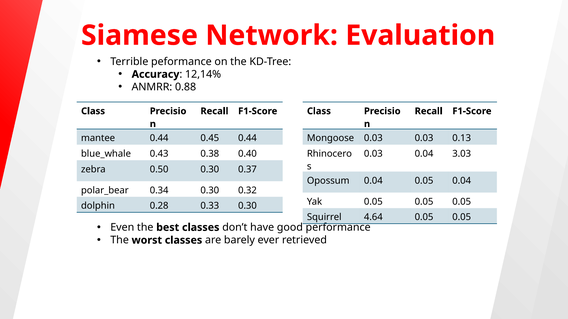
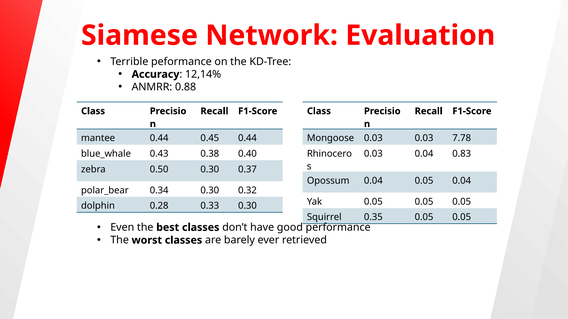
0.13: 0.13 -> 7.78
3.03: 3.03 -> 0.83
4.64: 4.64 -> 0.35
